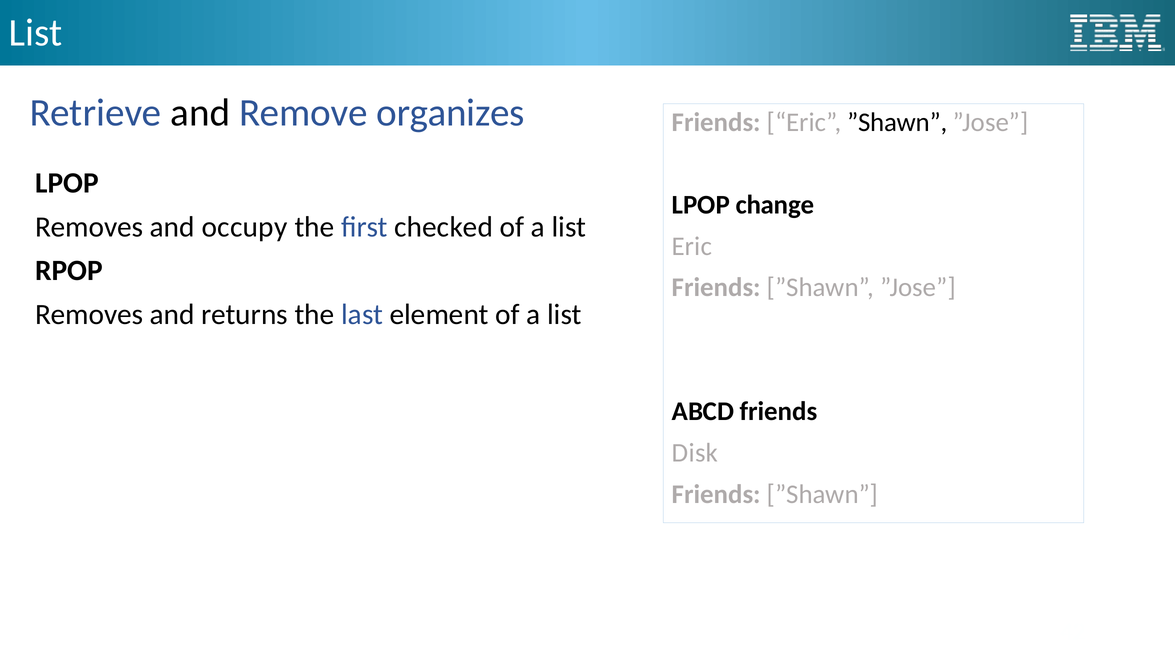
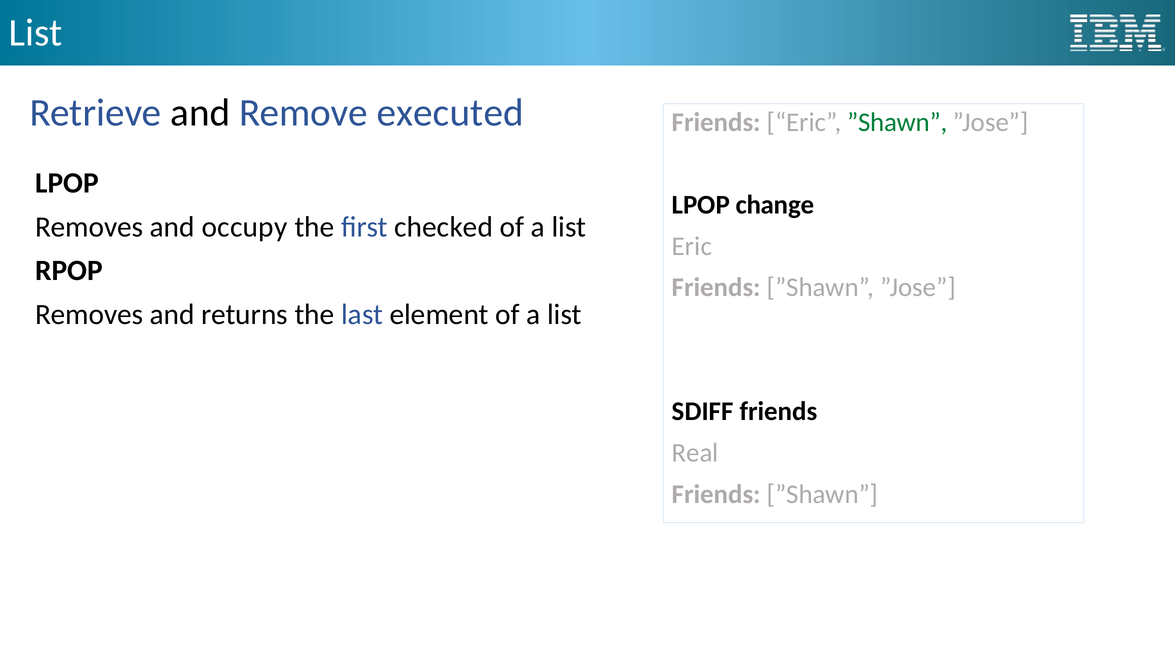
organizes: organizes -> executed
”Shawn at (897, 122) colour: black -> green
ABCD: ABCD -> SDIFF
Disk: Disk -> Real
